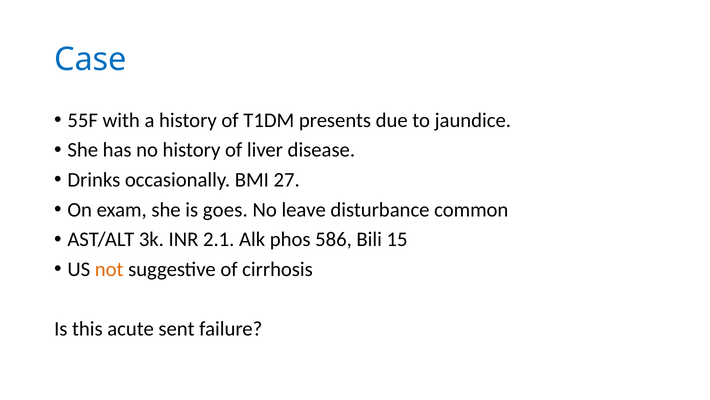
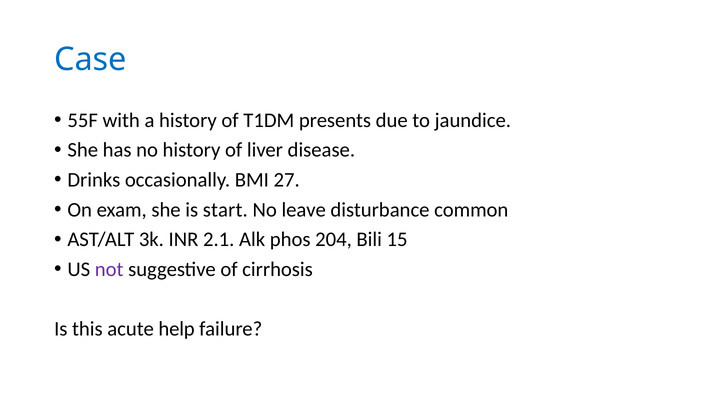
goes: goes -> start
586: 586 -> 204
not colour: orange -> purple
sent: sent -> help
